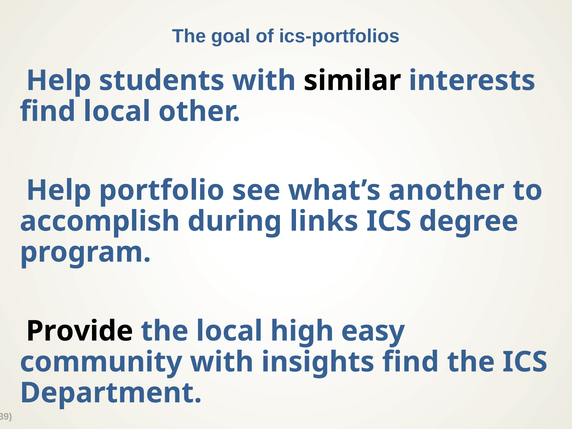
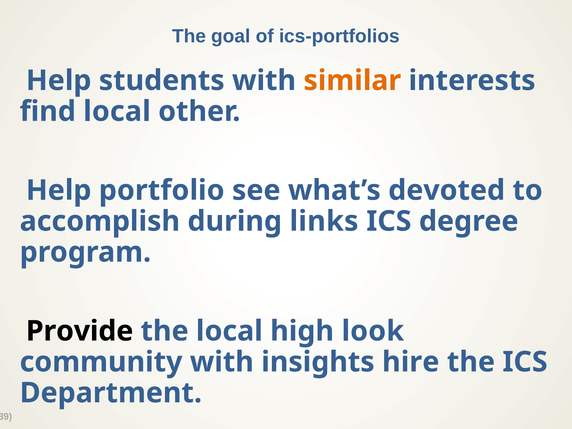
similar colour: black -> orange
another: another -> devoted
easy: easy -> look
insights find: find -> hire
